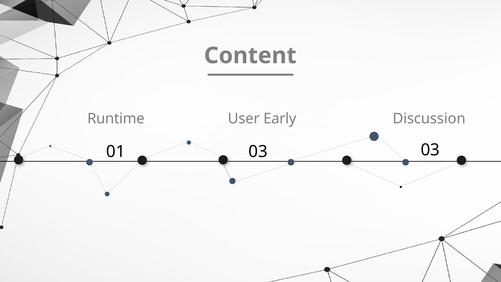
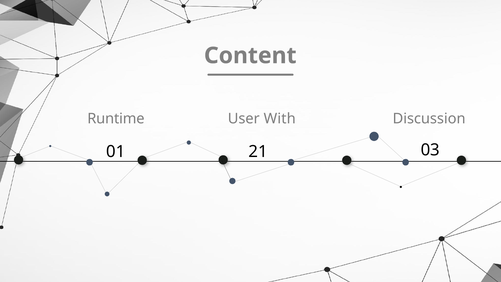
Early: Early -> With
01 03: 03 -> 21
